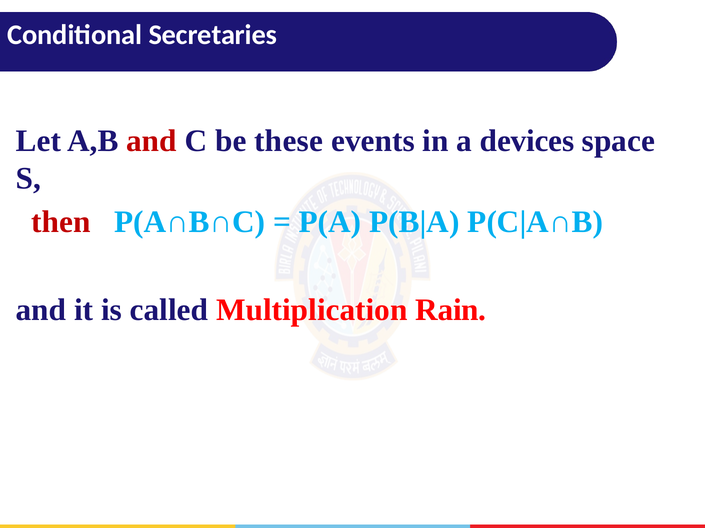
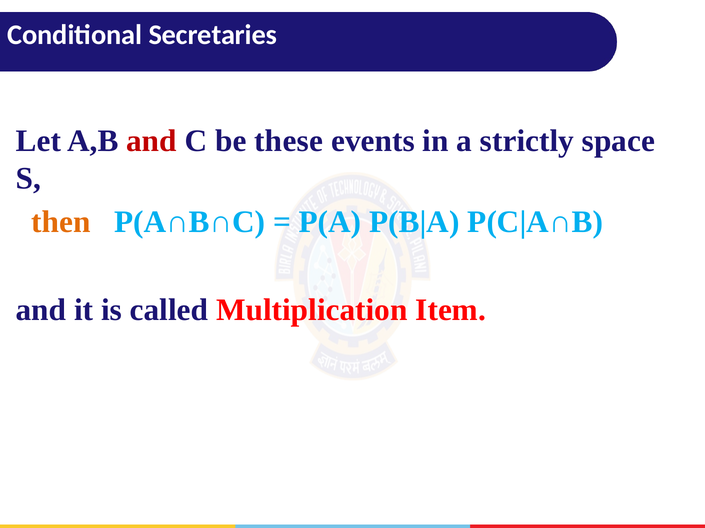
devices: devices -> strictly
then colour: red -> orange
Rain: Rain -> Item
